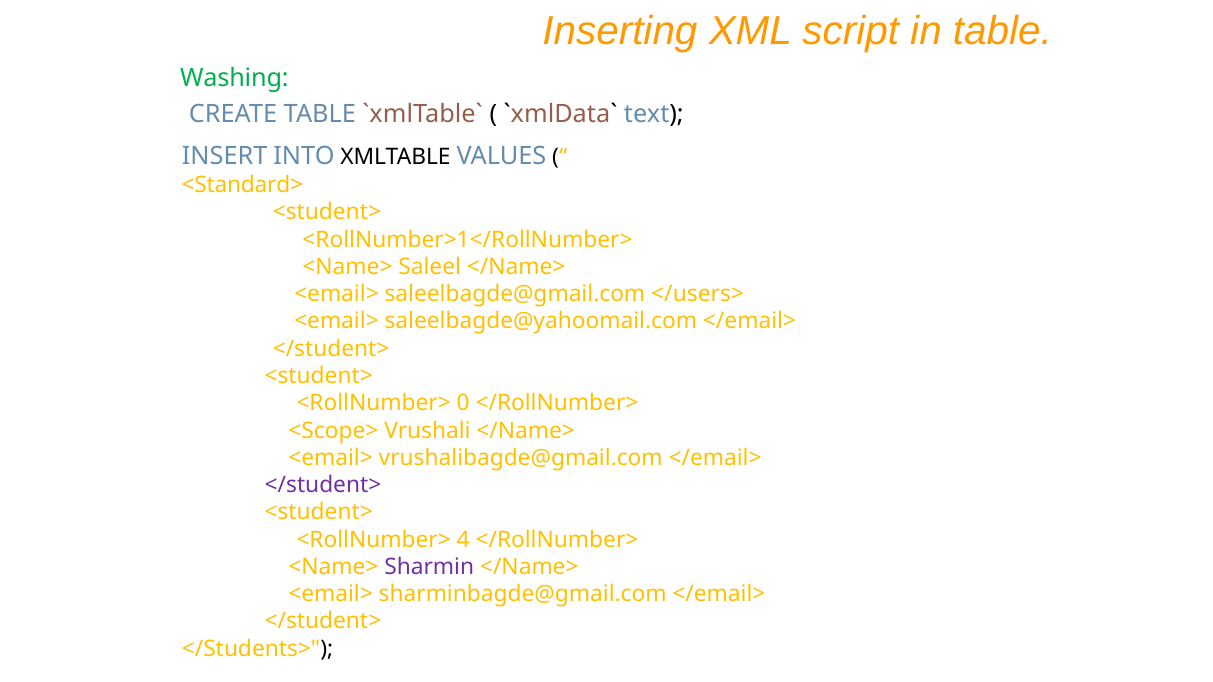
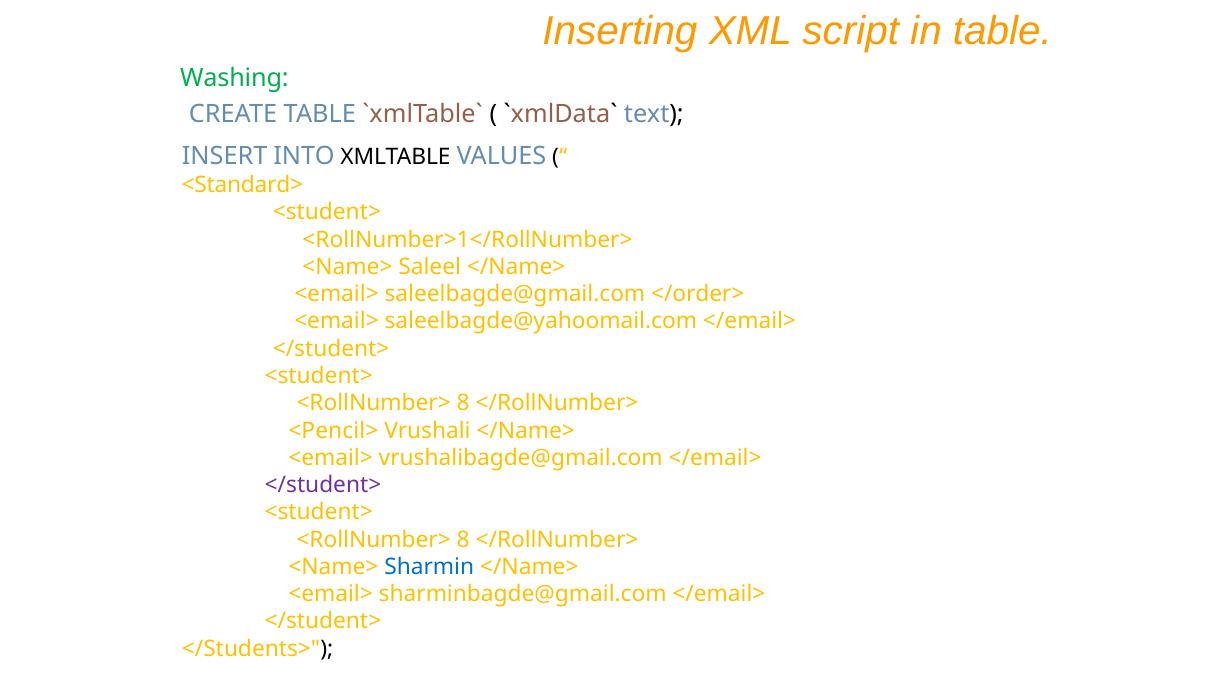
</users>: </users> -> </order>
0 at (463, 403): 0 -> 8
<Scope>: <Scope> -> <Pencil>
4 at (463, 540): 4 -> 8
Sharmin colour: purple -> blue
